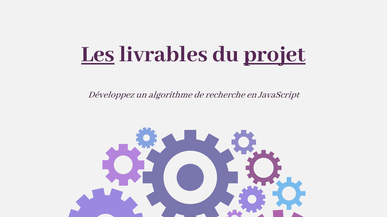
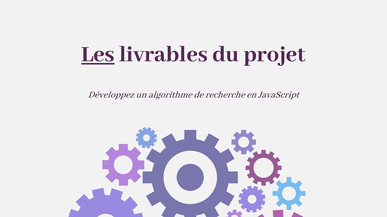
projet underline: present -> none
